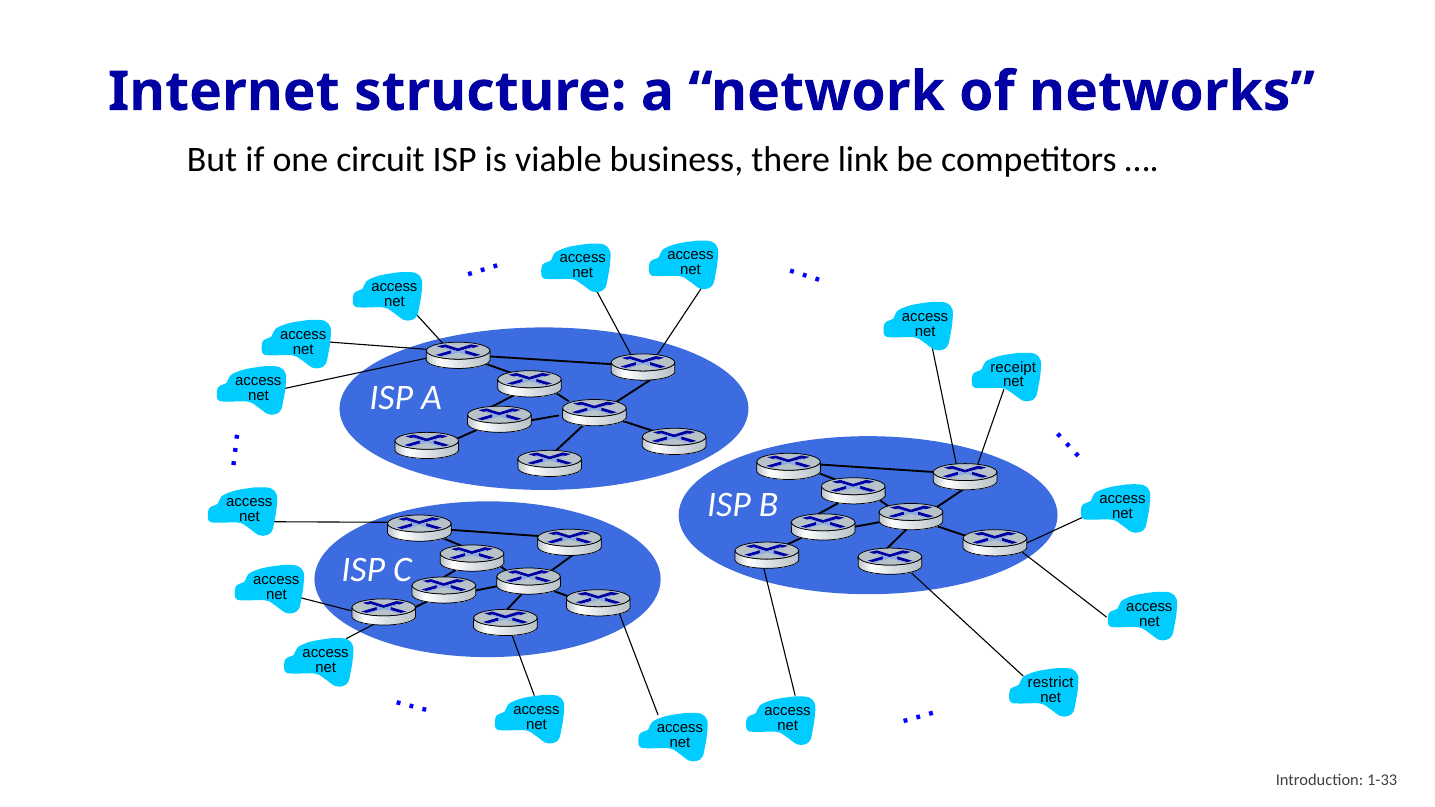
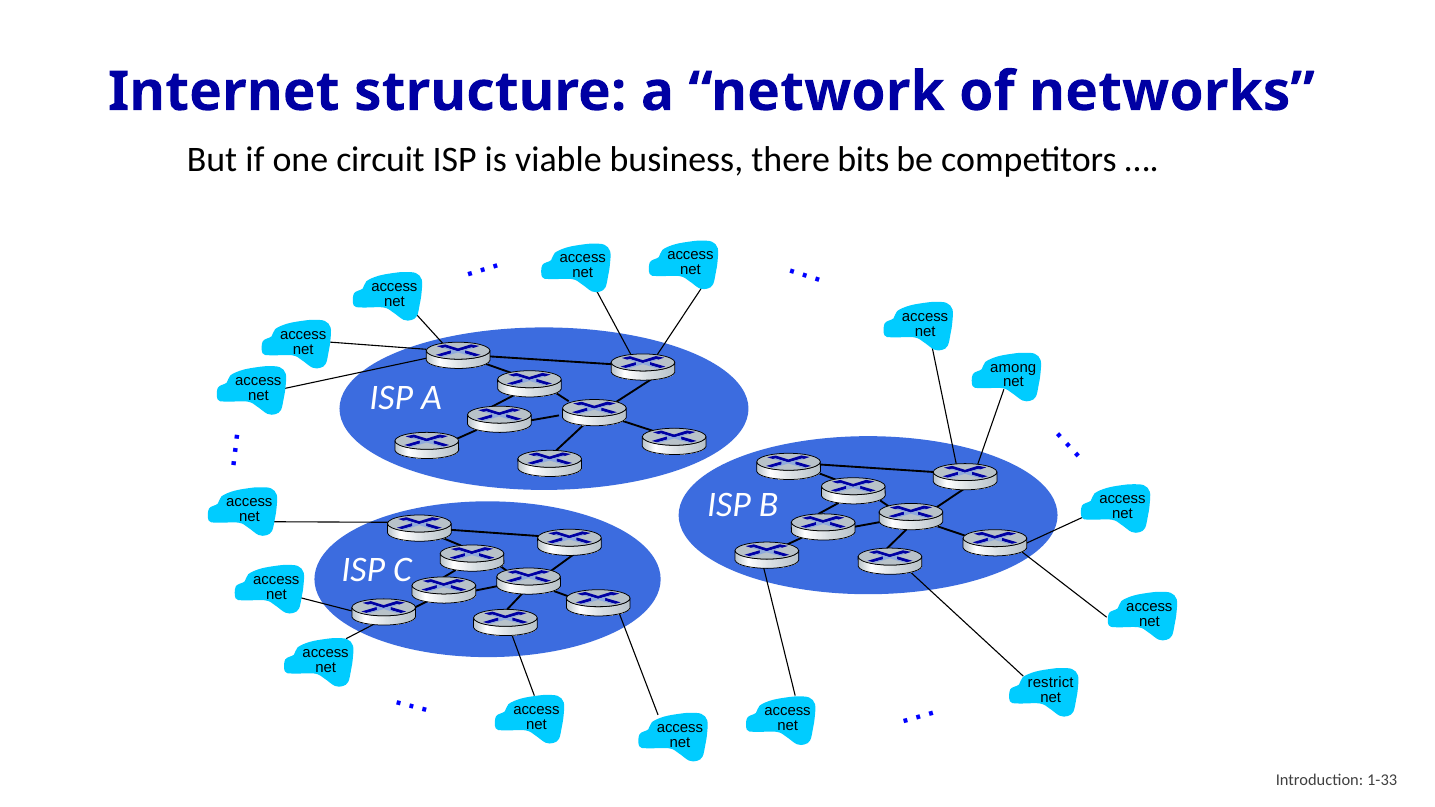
link: link -> bits
receipt: receipt -> among
